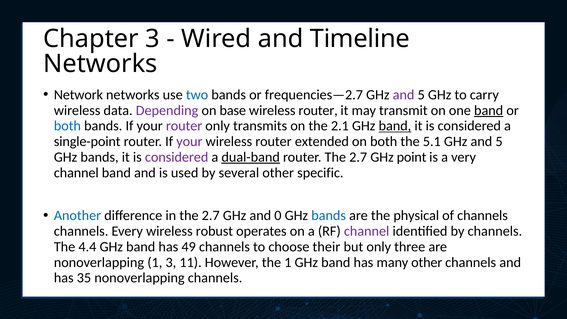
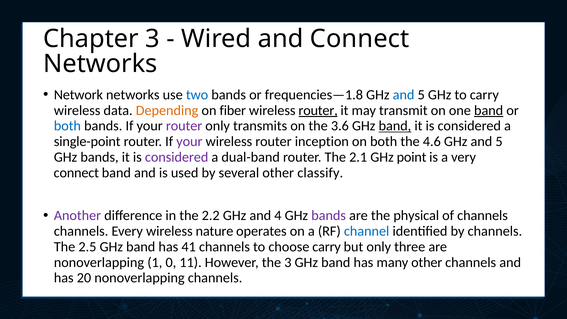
and Timeline: Timeline -> Connect
frequencies—2.7: frequencies—2.7 -> frequencies—1.8
and at (404, 95) colour: purple -> blue
Depending colour: purple -> orange
base: base -> fiber
router at (318, 110) underline: none -> present
2.1: 2.1 -> 3.6
extended: extended -> inception
5.1: 5.1 -> 4.6
dual-band underline: present -> none
router The 2.7: 2.7 -> 2.1
channel at (76, 173): channel -> connect
specific: specific -> classify
Another colour: blue -> purple
in the 2.7: 2.7 -> 2.2
0: 0 -> 4
bands at (329, 216) colour: blue -> purple
robust: robust -> nature
channel at (367, 231) colour: purple -> blue
4.4: 4.4 -> 2.5
49: 49 -> 41
choose their: their -> carry
1 3: 3 -> 0
the 1: 1 -> 3
35: 35 -> 20
